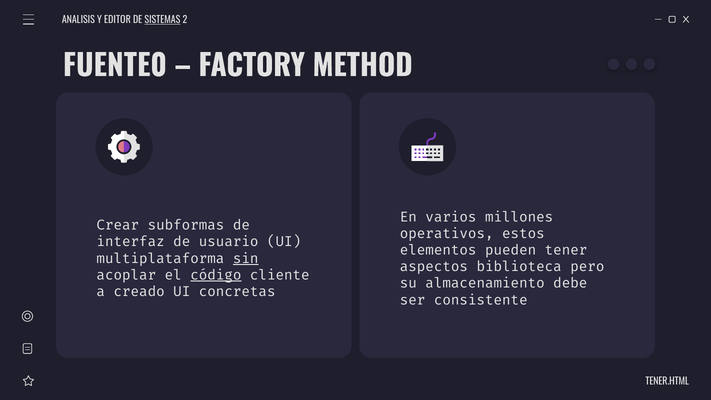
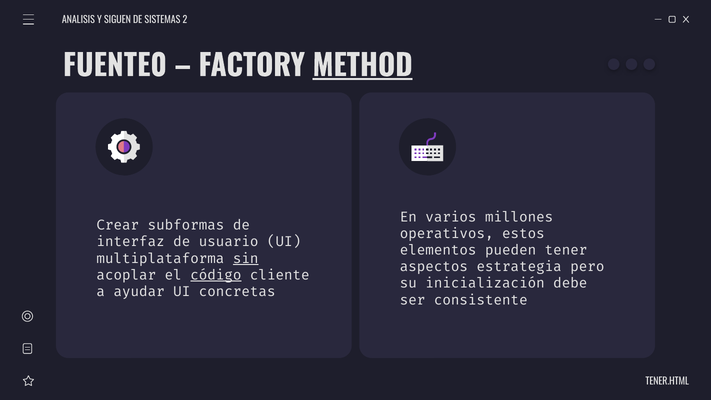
EDITOR: EDITOR -> SIGUEN
SISTEMAS underline: present -> none
METHOD underline: none -> present
biblioteca: biblioteca -> estrategia
almacenamiento: almacenamiento -> inicialización
creado: creado -> ayudar
